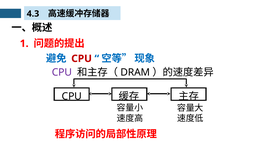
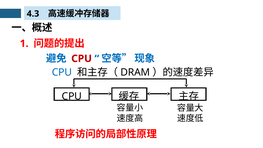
CPU at (62, 72) colour: purple -> blue
